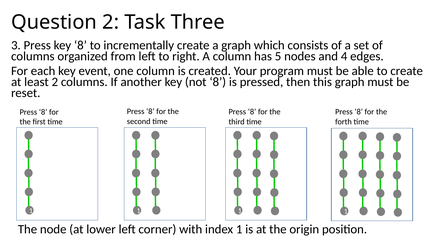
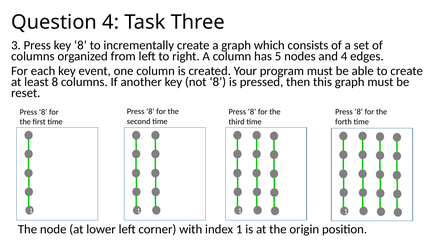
Question 2: 2 -> 4
least 2: 2 -> 8
